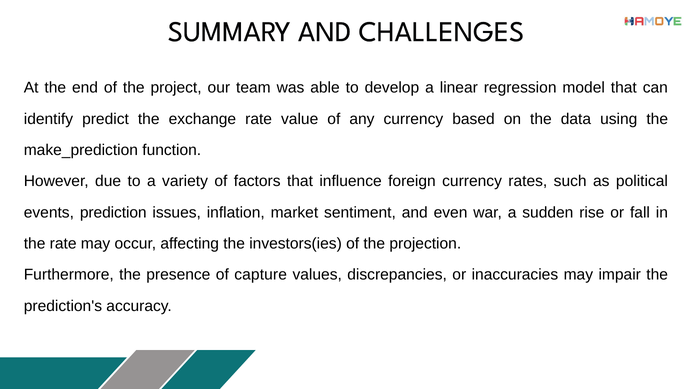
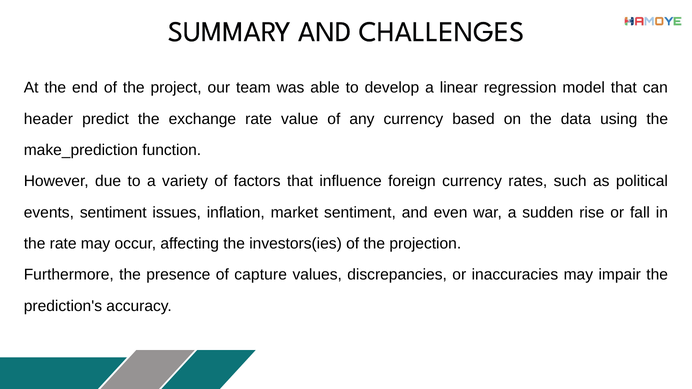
identify: identify -> header
events prediction: prediction -> sentiment
